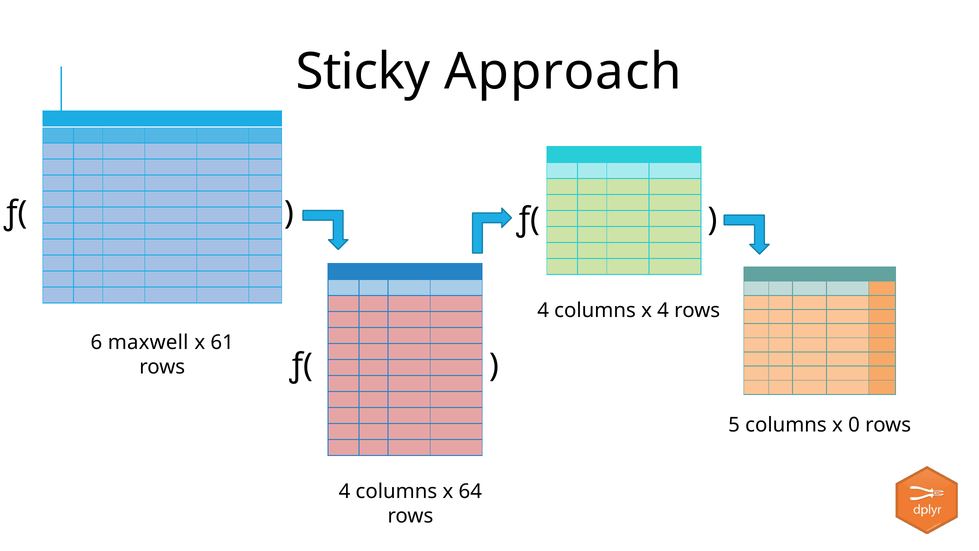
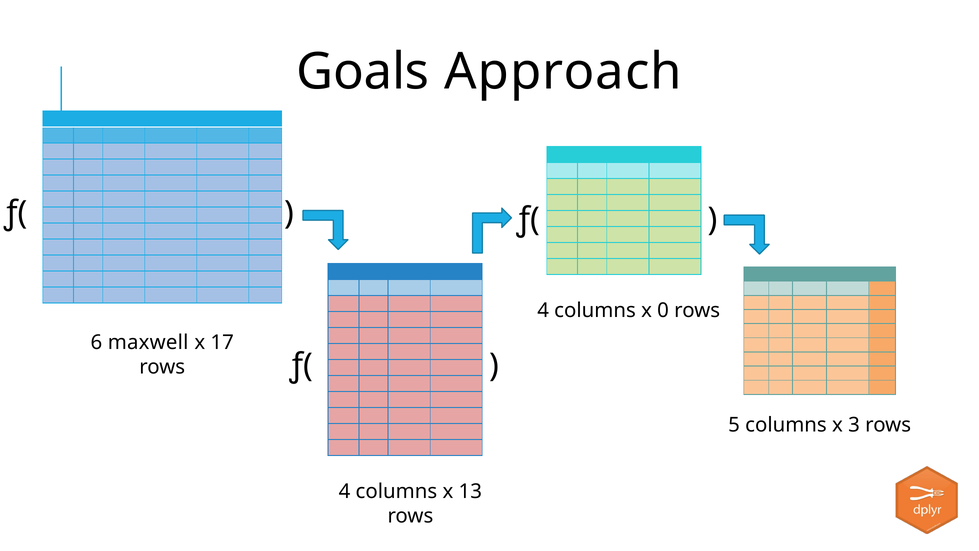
Sticky: Sticky -> Goals
x 4: 4 -> 0
61: 61 -> 17
0: 0 -> 3
64: 64 -> 13
